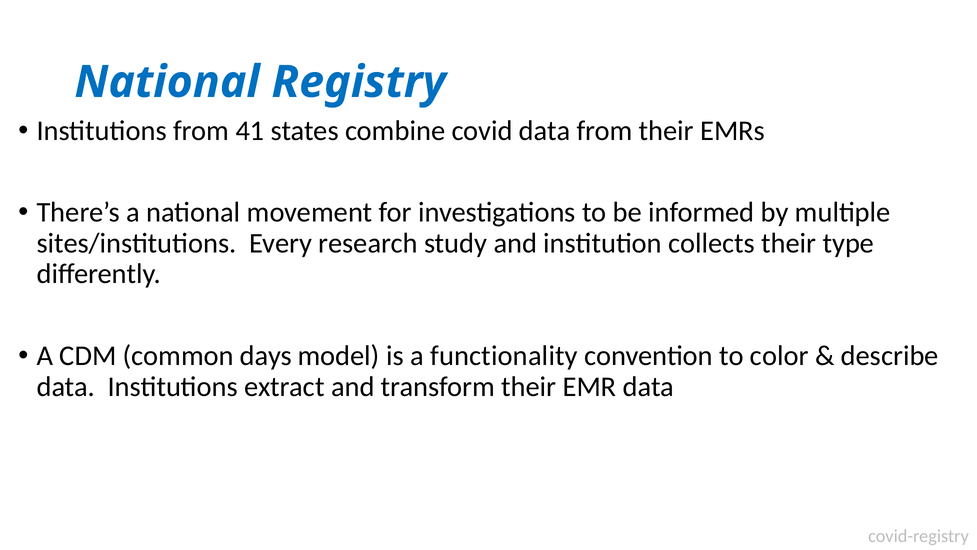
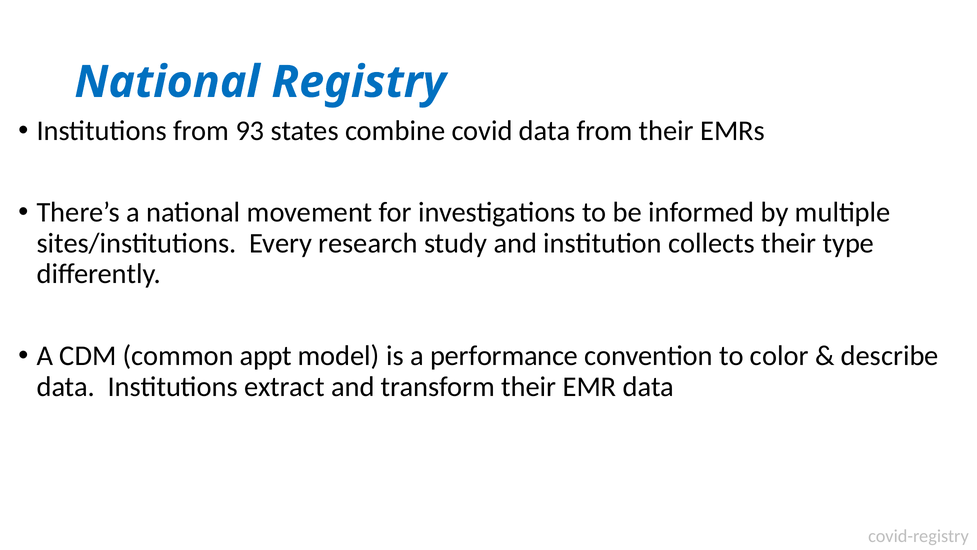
41: 41 -> 93
days: days -> appt
functionality: functionality -> performance
